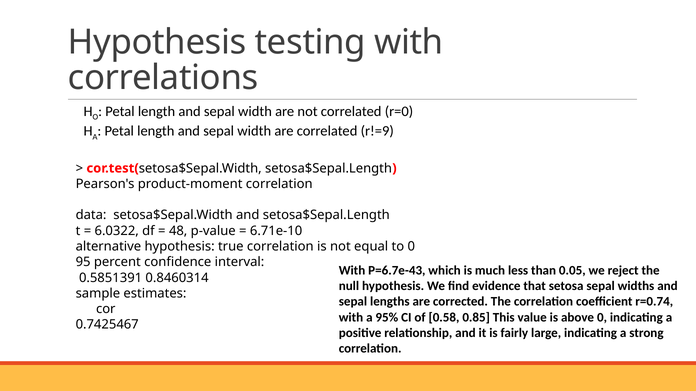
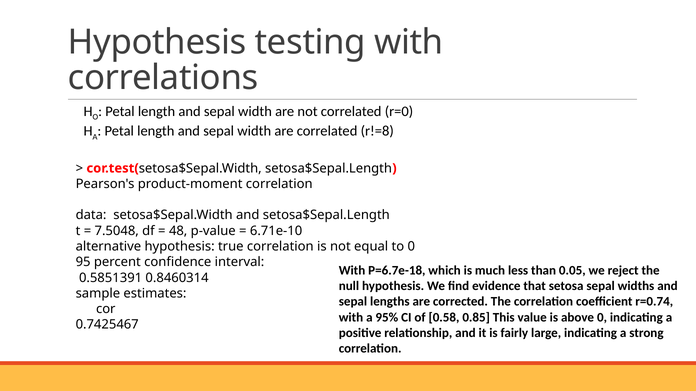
r!=9: r!=9 -> r!=8
6.0322: 6.0322 -> 7.5048
P=6.7e-43: P=6.7e-43 -> P=6.7e-18
